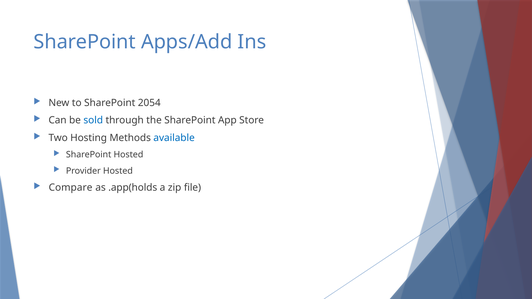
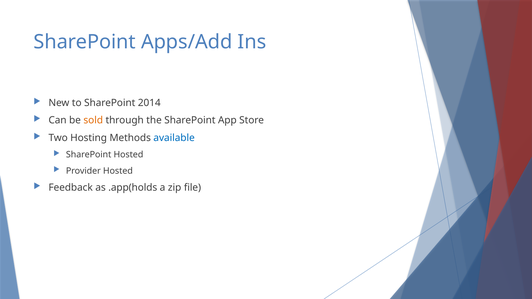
2054: 2054 -> 2014
sold colour: blue -> orange
Compare: Compare -> Feedback
